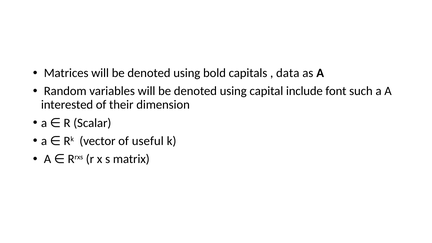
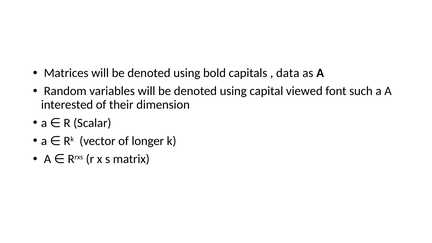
include: include -> viewed
useful: useful -> longer
